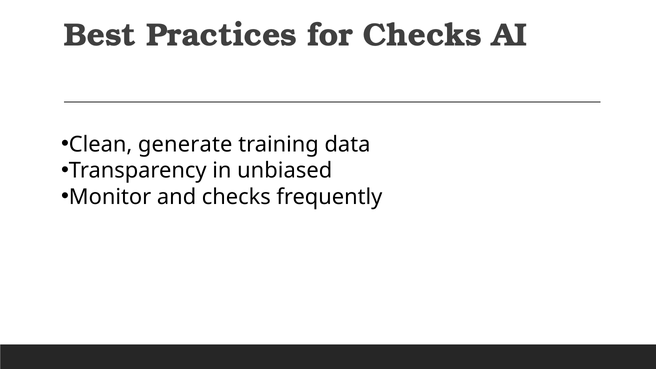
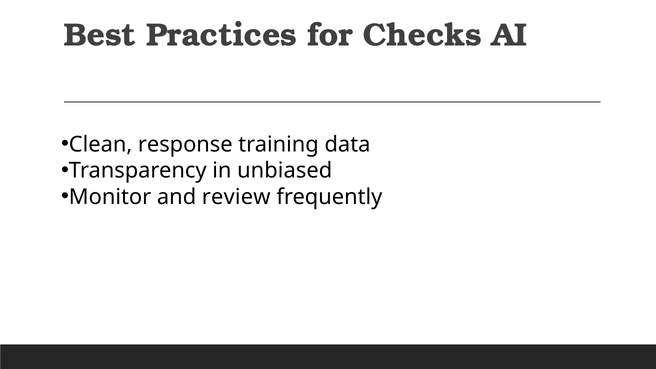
generate: generate -> response
and checks: checks -> review
